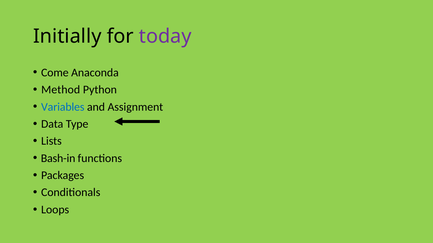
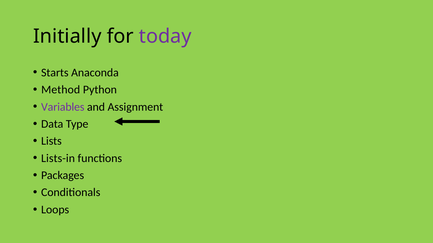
Come: Come -> Starts
Variables colour: blue -> purple
Bash-in: Bash-in -> Lists-in
